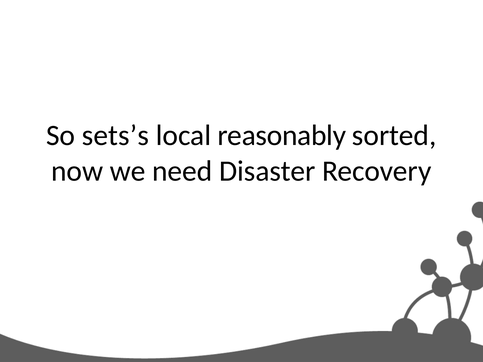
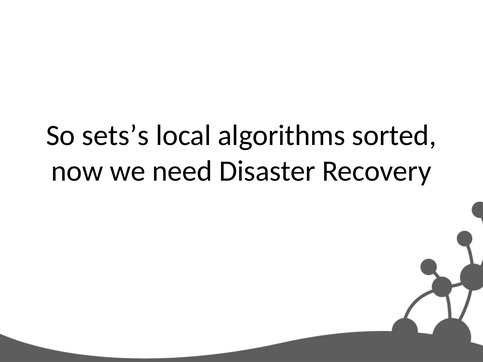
reasonably: reasonably -> algorithms
